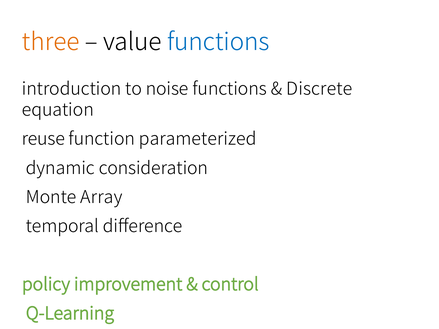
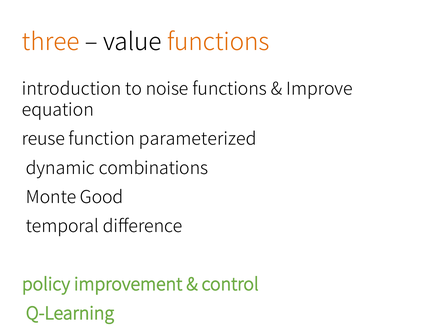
functions at (218, 42) colour: blue -> orange
Discrete: Discrete -> Improve
consideration: consideration -> combinations
Array: Array -> Good
